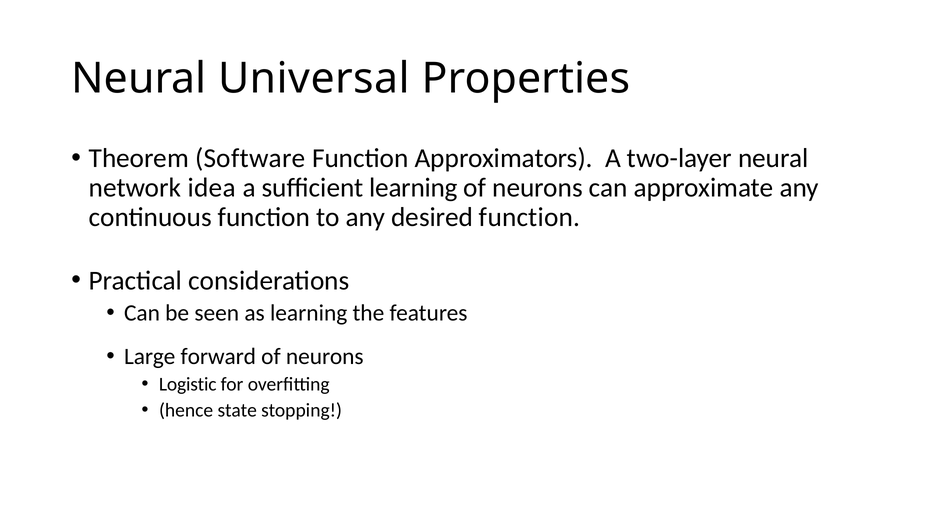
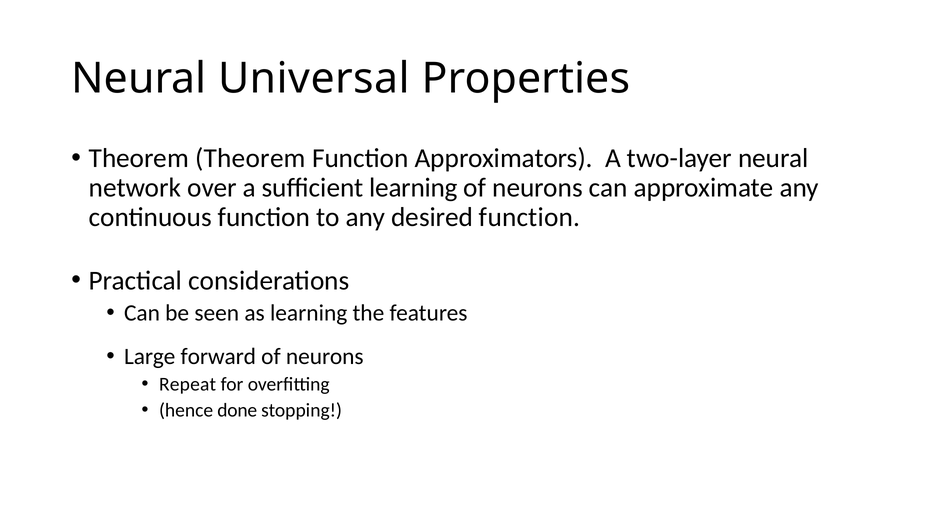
Theorem Software: Software -> Theorem
idea: idea -> over
Logistic: Logistic -> Repeat
state: state -> done
